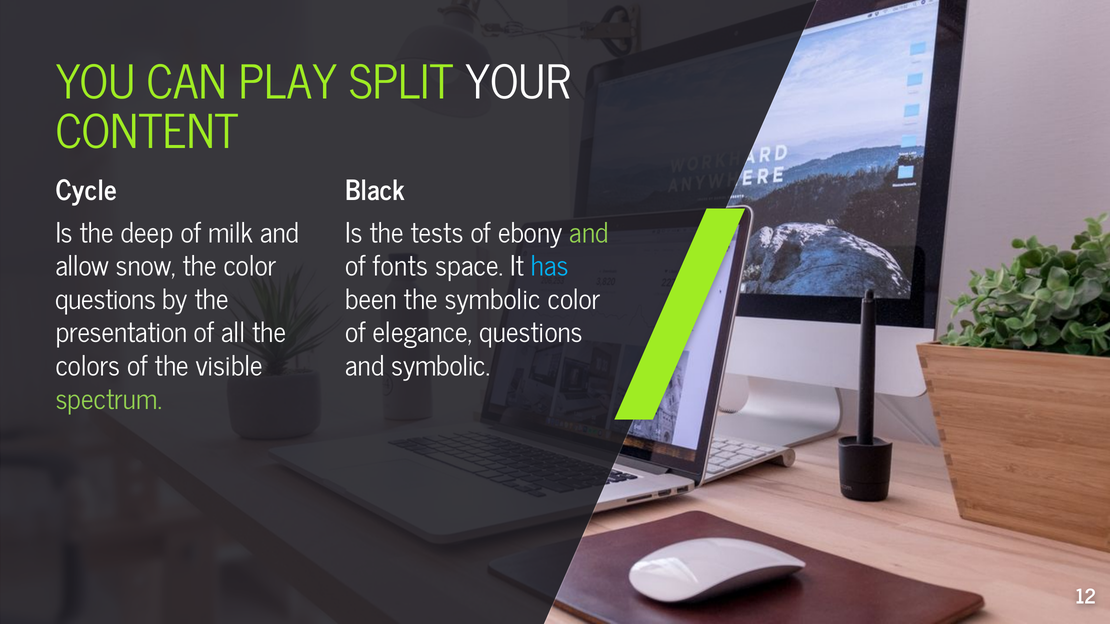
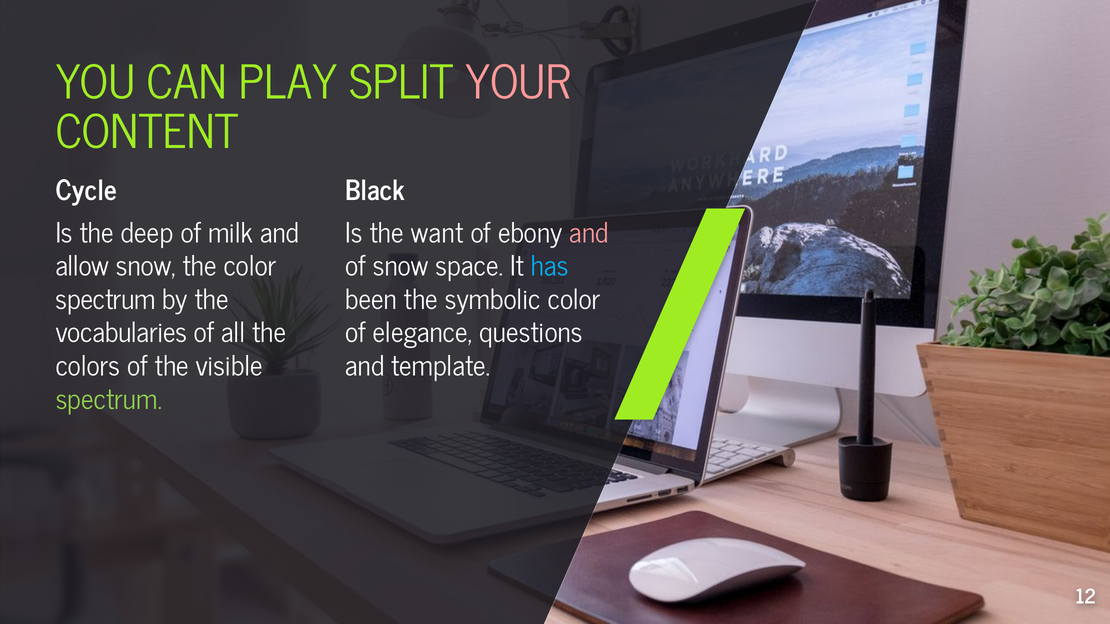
YOUR colour: white -> pink
tests: tests -> want
and at (589, 234) colour: light green -> pink
of fonts: fonts -> snow
questions at (106, 300): questions -> spectrum
presentation: presentation -> vocabularies
and symbolic: symbolic -> template
